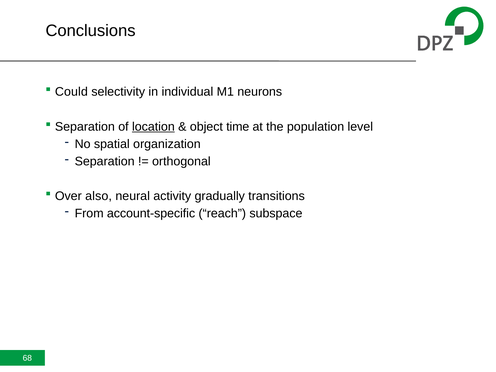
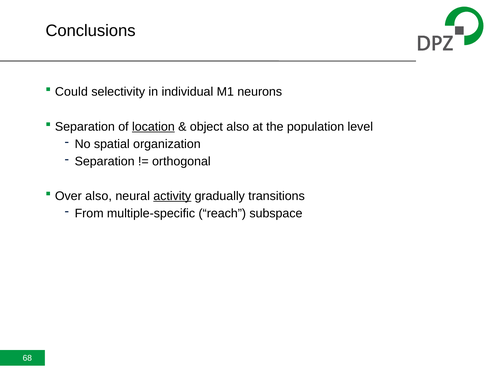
object time: time -> also
activity underline: none -> present
account-specific: account-specific -> multiple-specific
